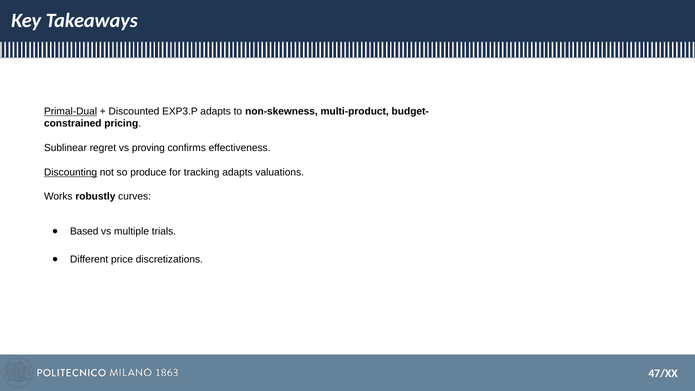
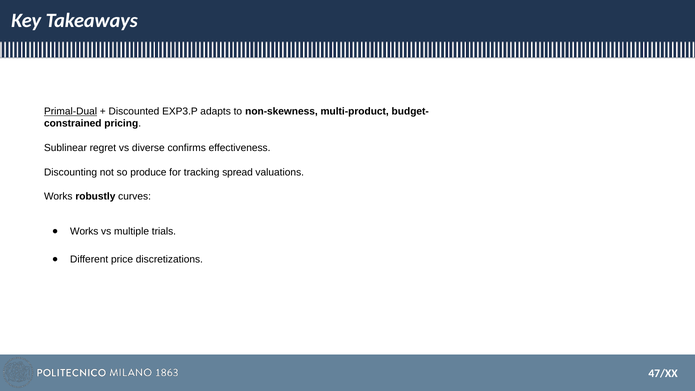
proving: proving -> diverse
Discounting underline: present -> none
tracking adapts: adapts -> spread
Based at (84, 231): Based -> Works
